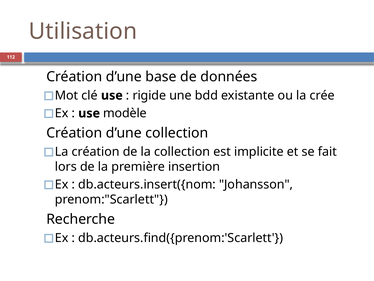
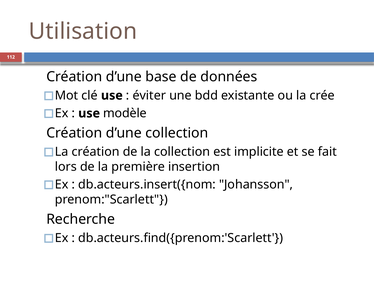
rigide: rigide -> éviter
